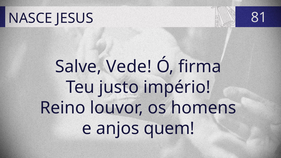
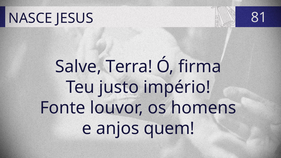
Vede: Vede -> Terra
Reino: Reino -> Fonte
